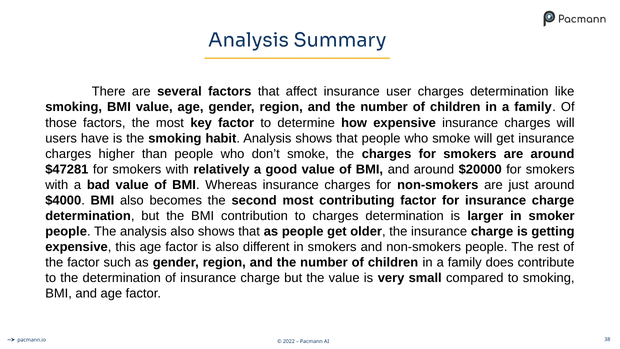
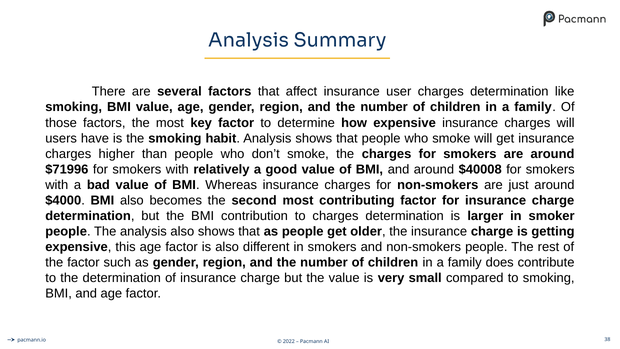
$47281: $47281 -> $71996
$20000: $20000 -> $40008
